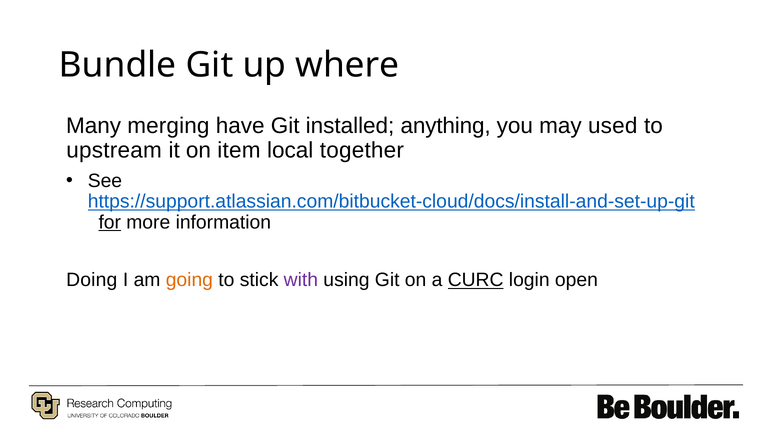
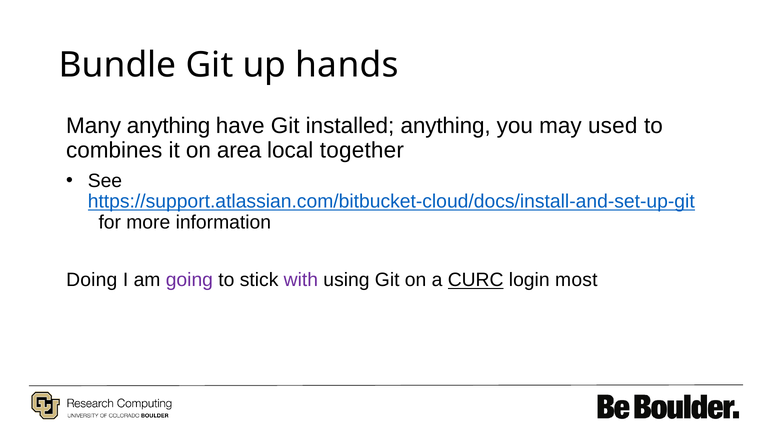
where: where -> hands
Many merging: merging -> anything
upstream: upstream -> combines
item: item -> area
for underline: present -> none
going colour: orange -> purple
open: open -> most
